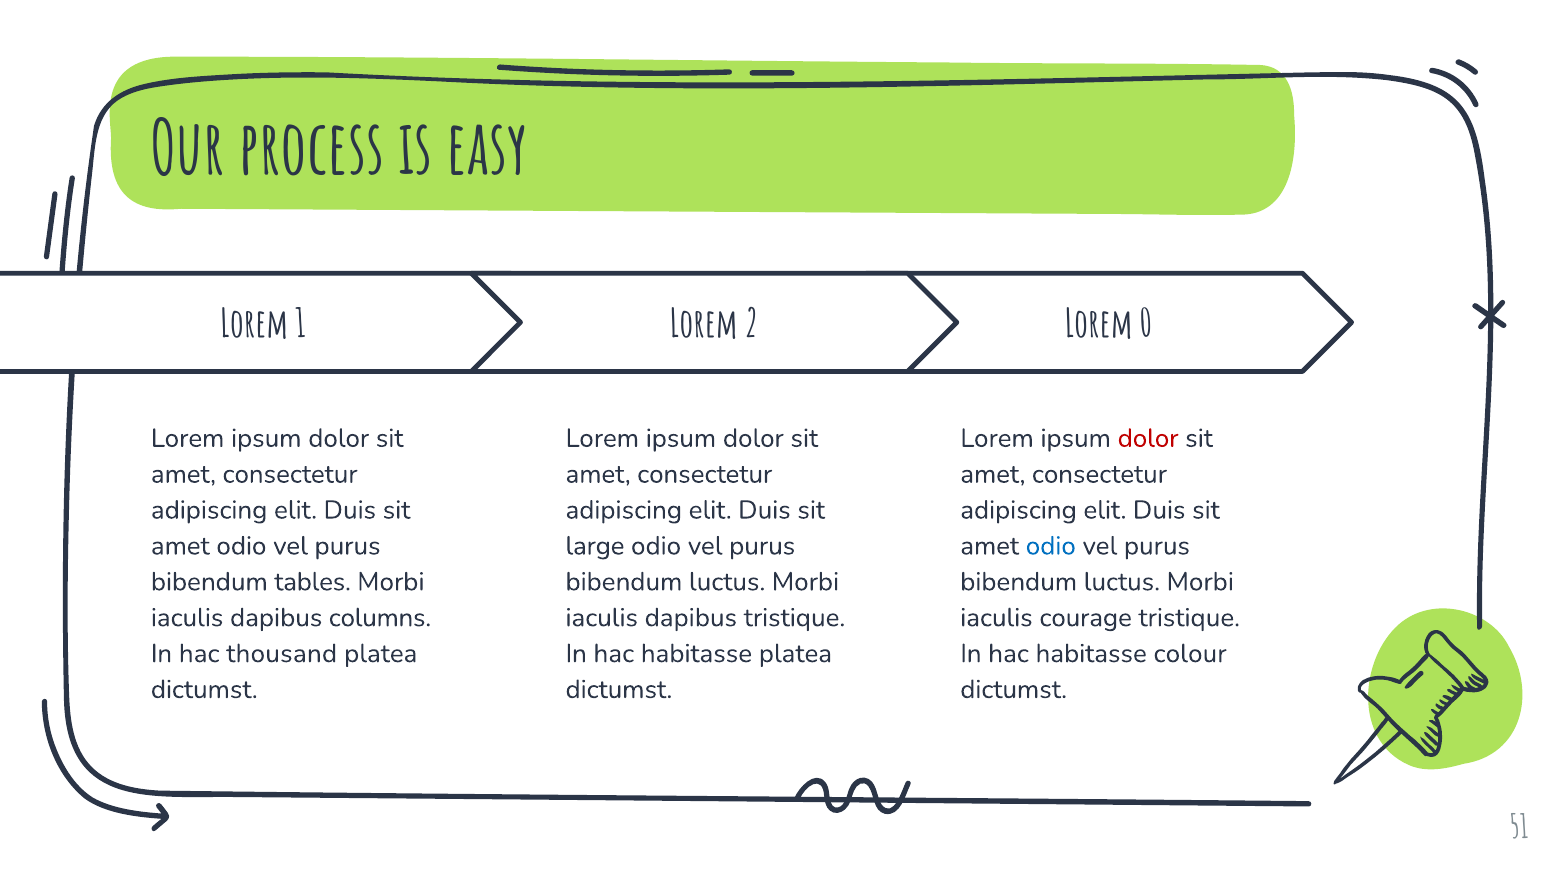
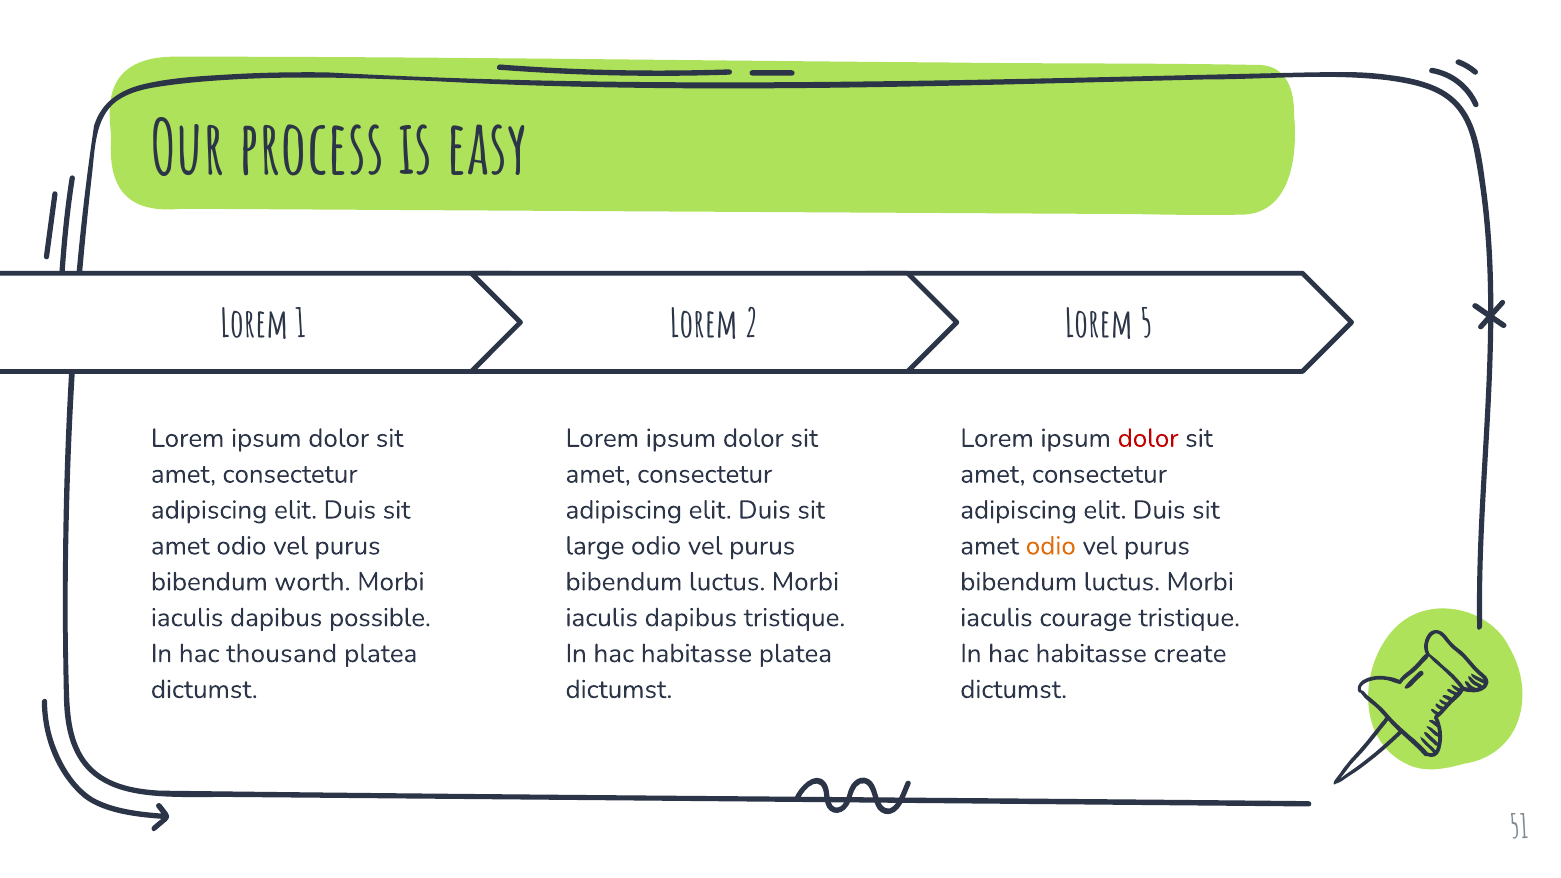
0: 0 -> 5
odio at (1051, 546) colour: blue -> orange
tables: tables -> worth
columns: columns -> possible
colour: colour -> create
